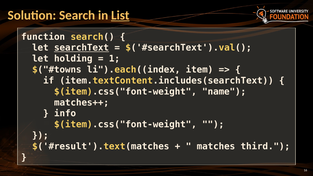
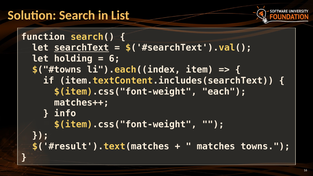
List underline: present -> none
1: 1 -> 6
name: name -> each
third: third -> towns
